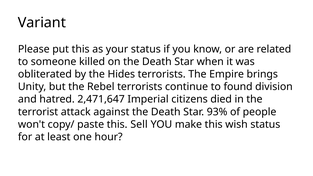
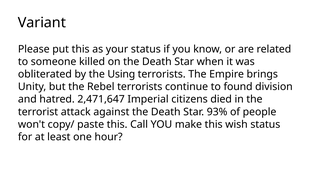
Hides: Hides -> Using
Sell: Sell -> Call
